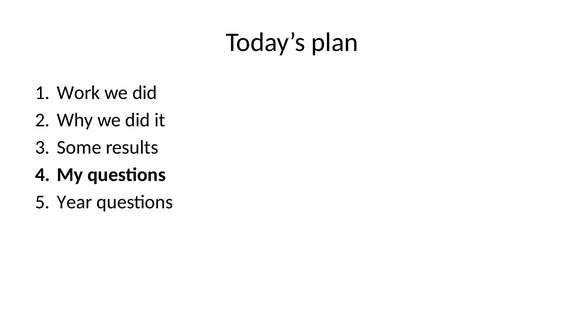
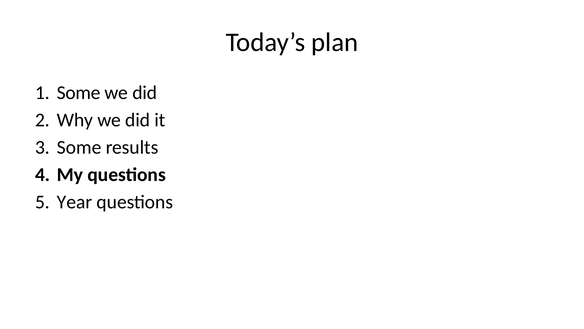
Work at (79, 93): Work -> Some
